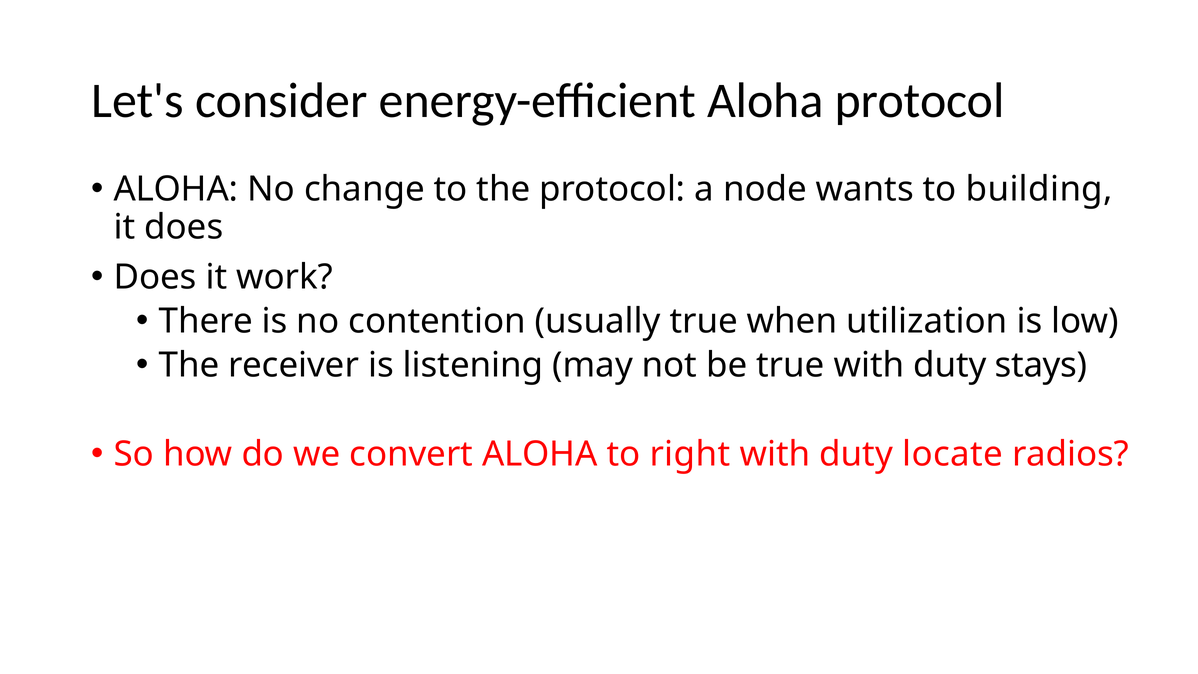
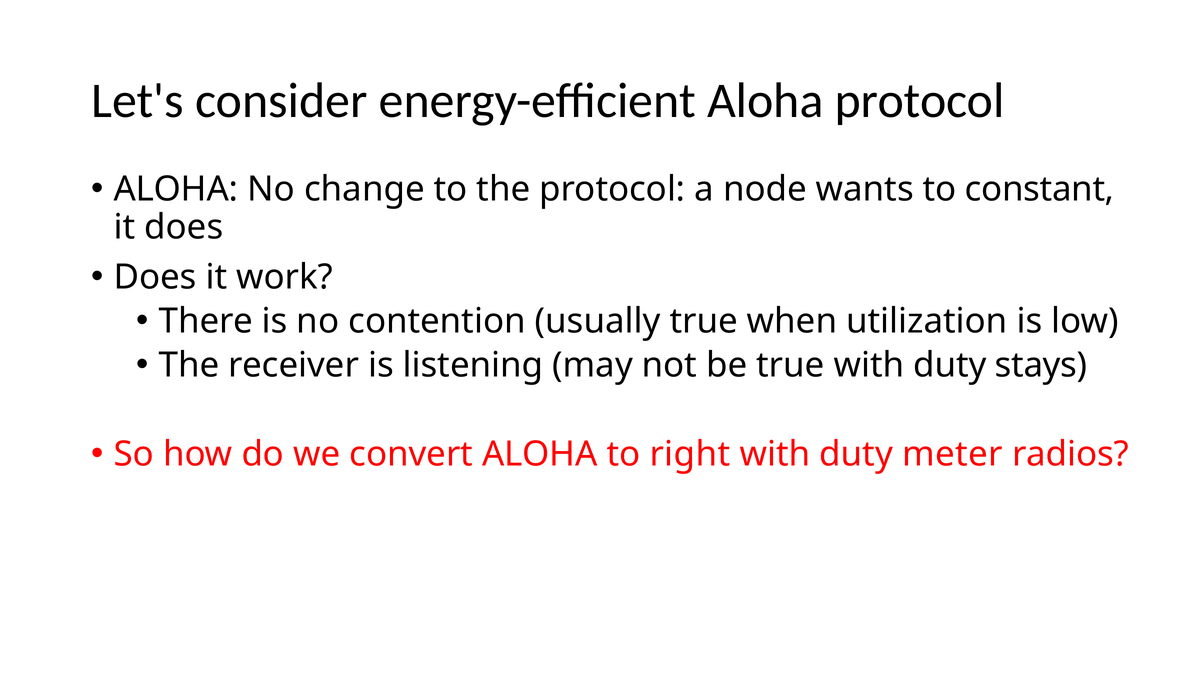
building: building -> constant
locate: locate -> meter
